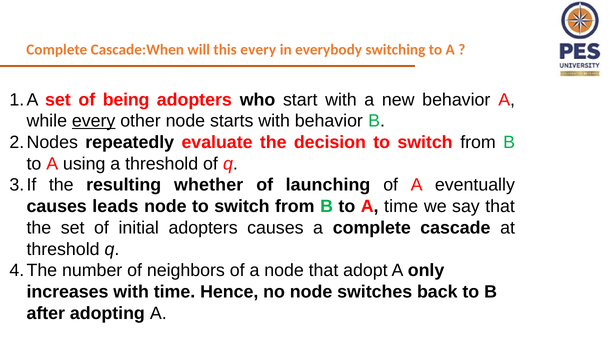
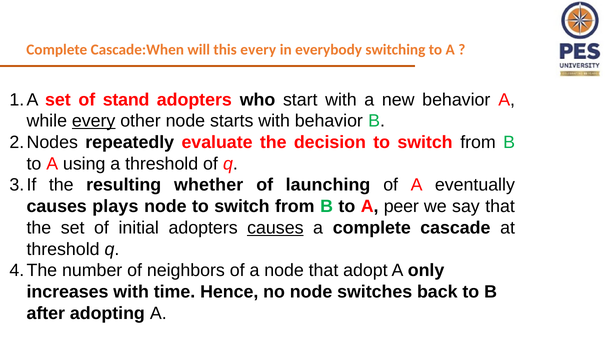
being: being -> stand
leads: leads -> plays
A time: time -> peer
causes at (275, 228) underline: none -> present
